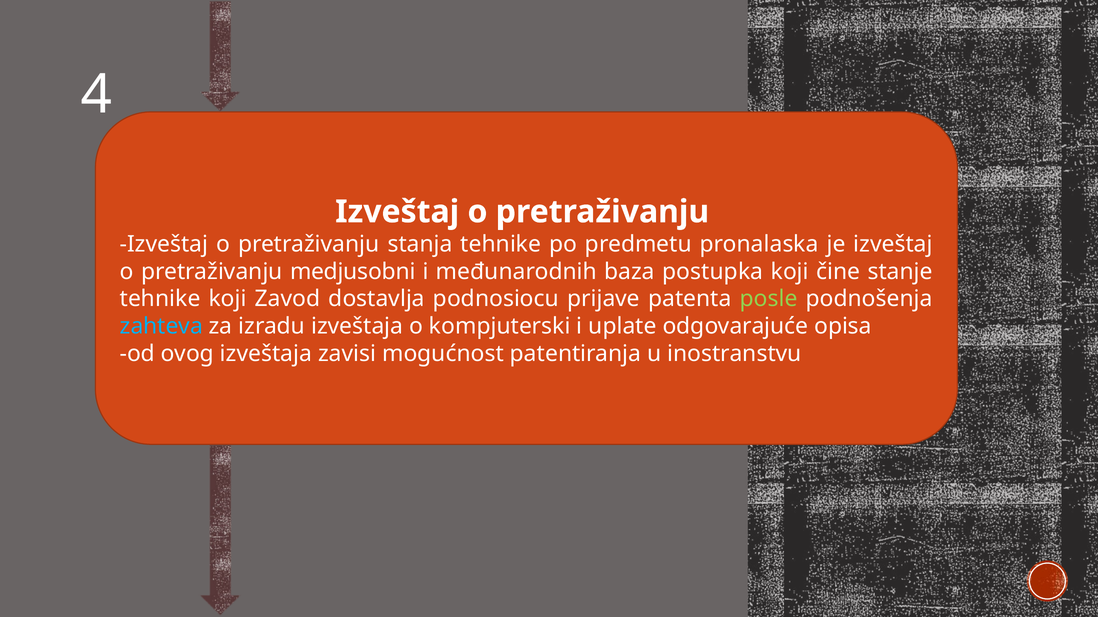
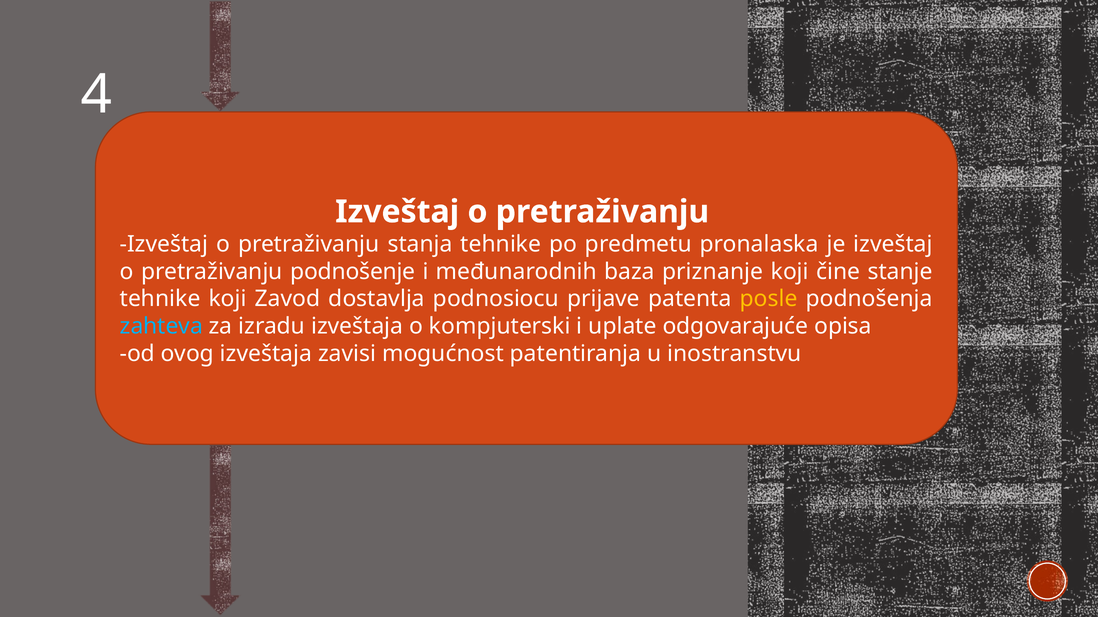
medjusobni: medjusobni -> podnošenje
postupka: postupka -> priznanje
posle colour: light green -> yellow
